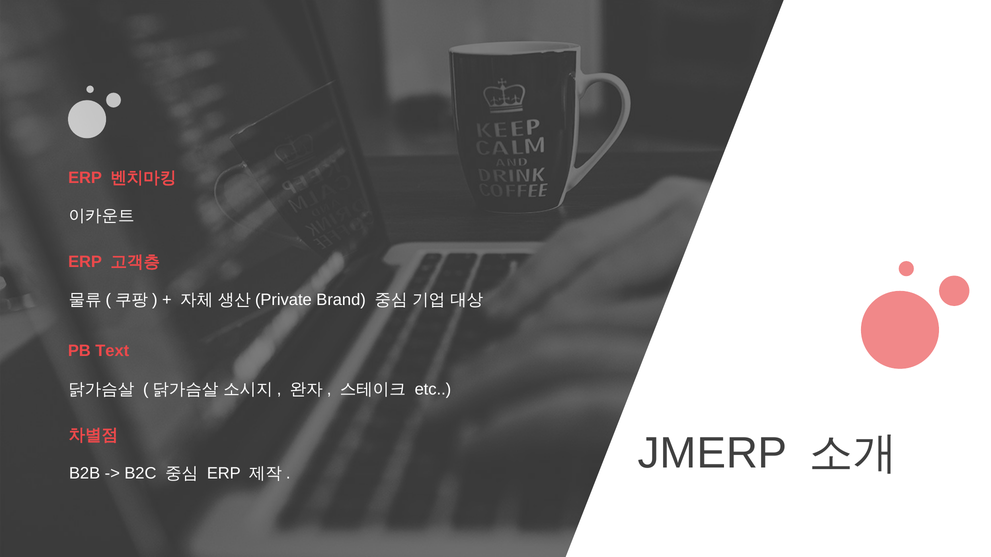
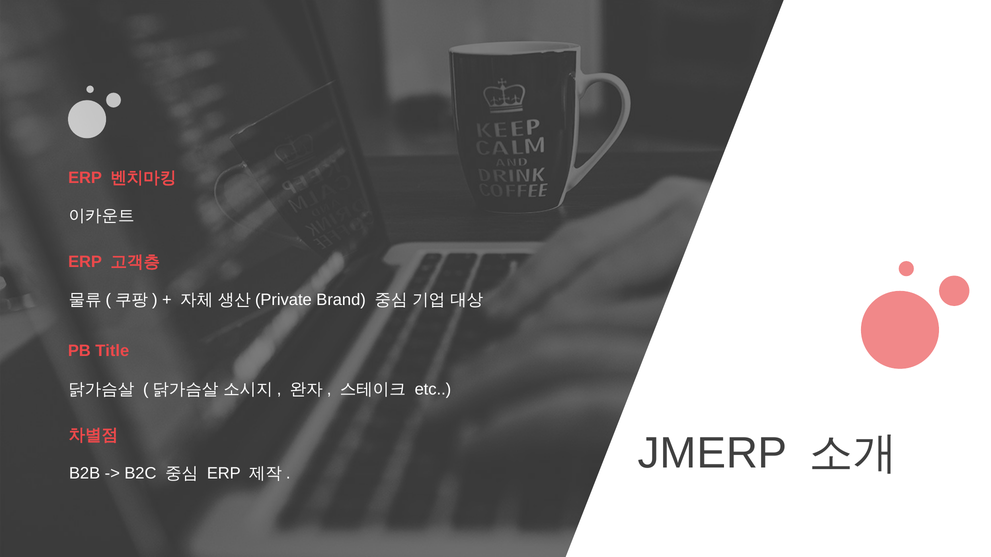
Text: Text -> Title
